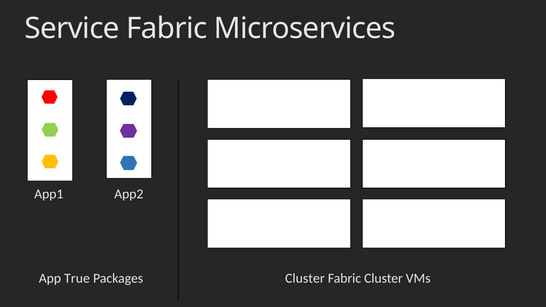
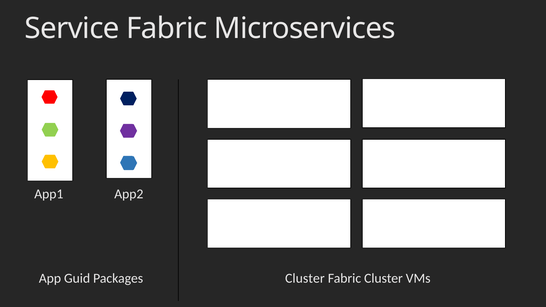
True: True -> Guid
